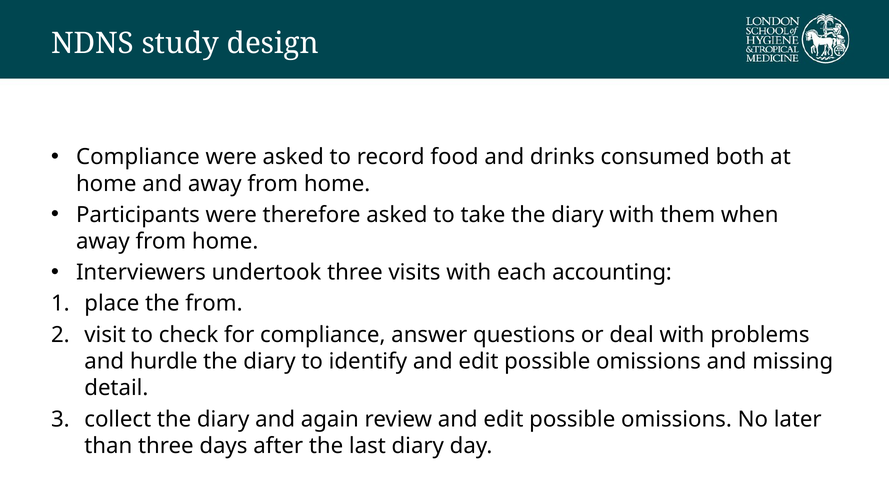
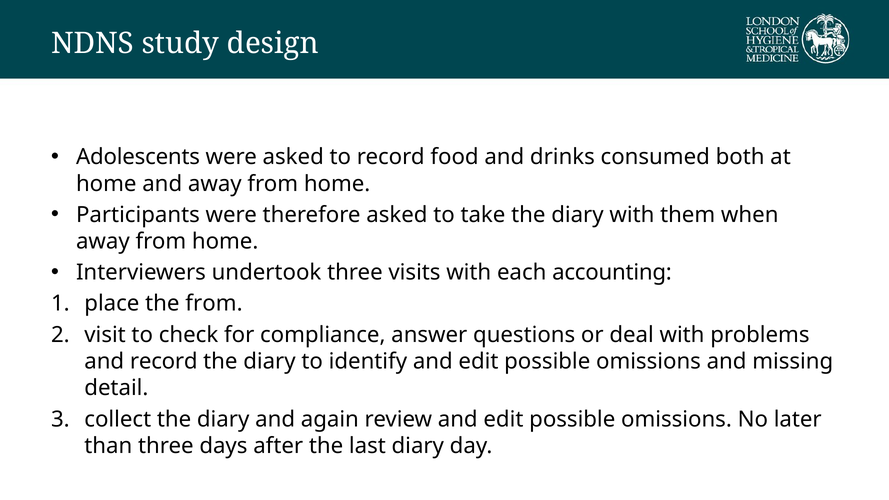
Compliance at (138, 157): Compliance -> Adolescents
and hurdle: hurdle -> record
